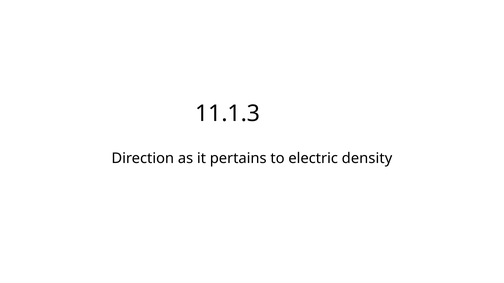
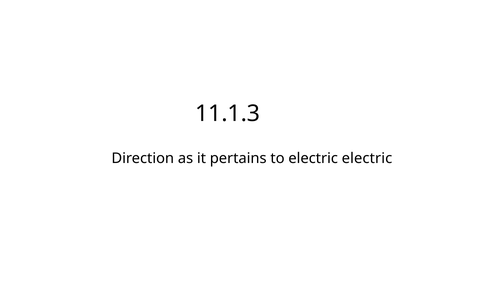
electric density: density -> electric
